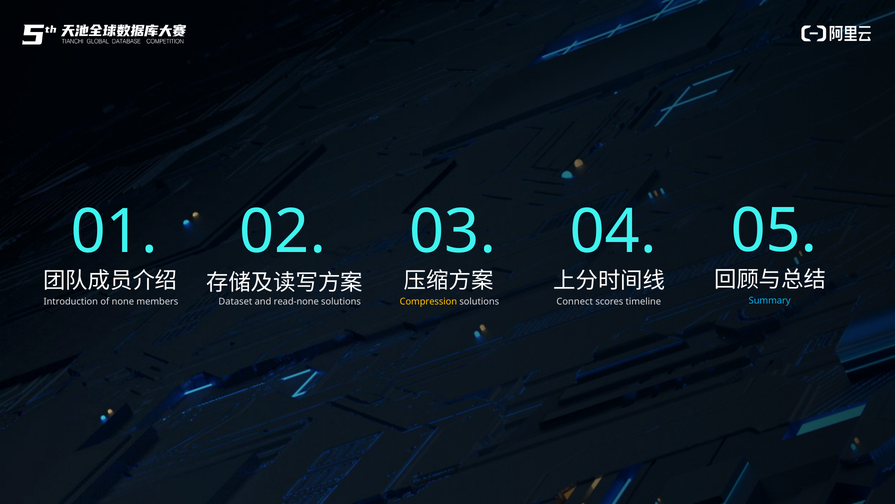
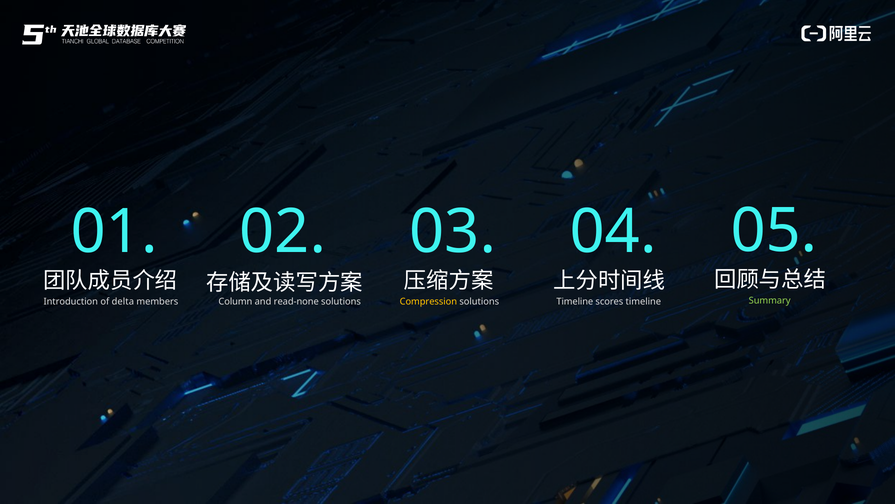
Summary colour: light blue -> light green
none: none -> delta
Dataset: Dataset -> Column
Connect at (575, 301): Connect -> Timeline
